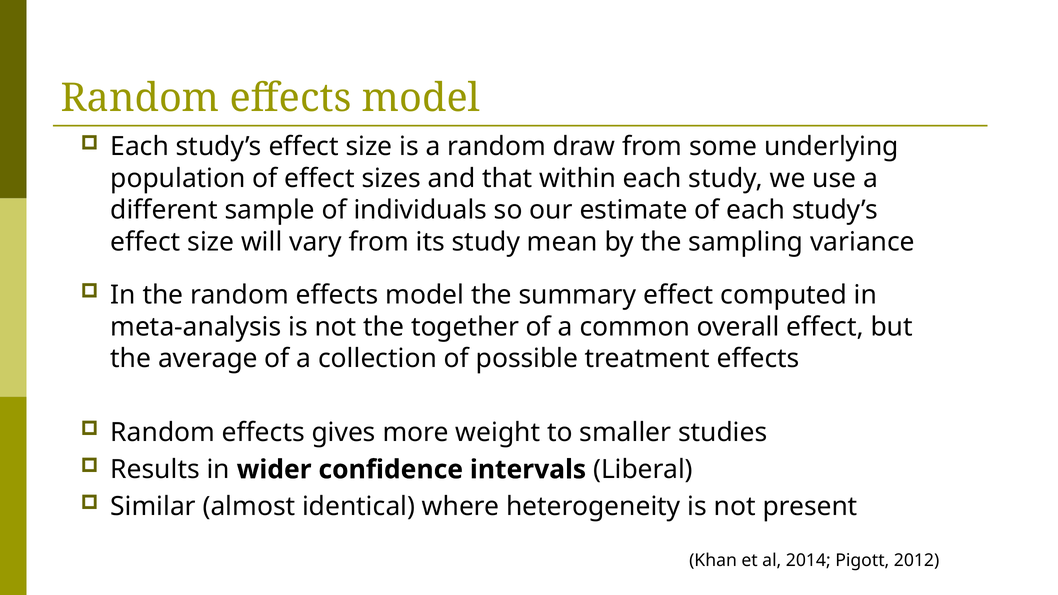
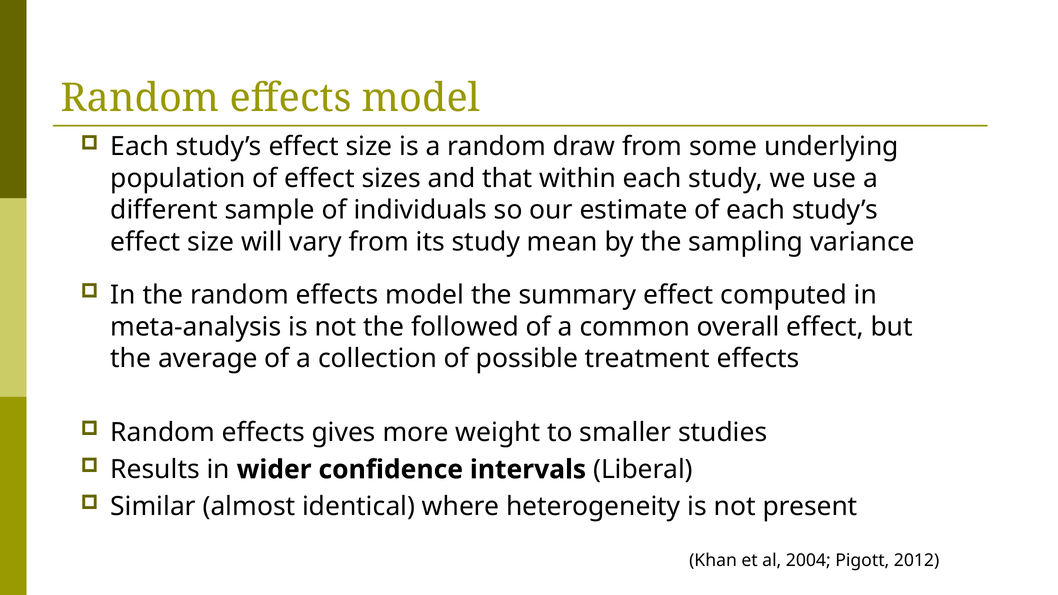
together: together -> followed
2014: 2014 -> 2004
